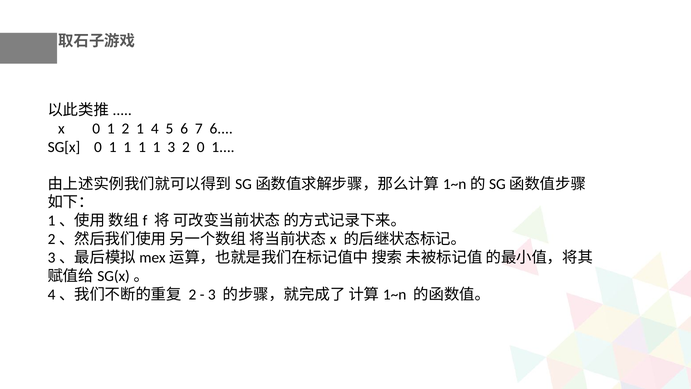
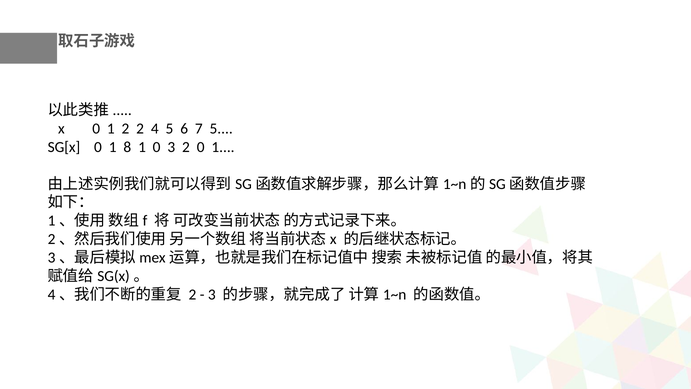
2 1: 1 -> 2
7 6: 6 -> 5
0 1 1: 1 -> 8
1 at (157, 147): 1 -> 0
